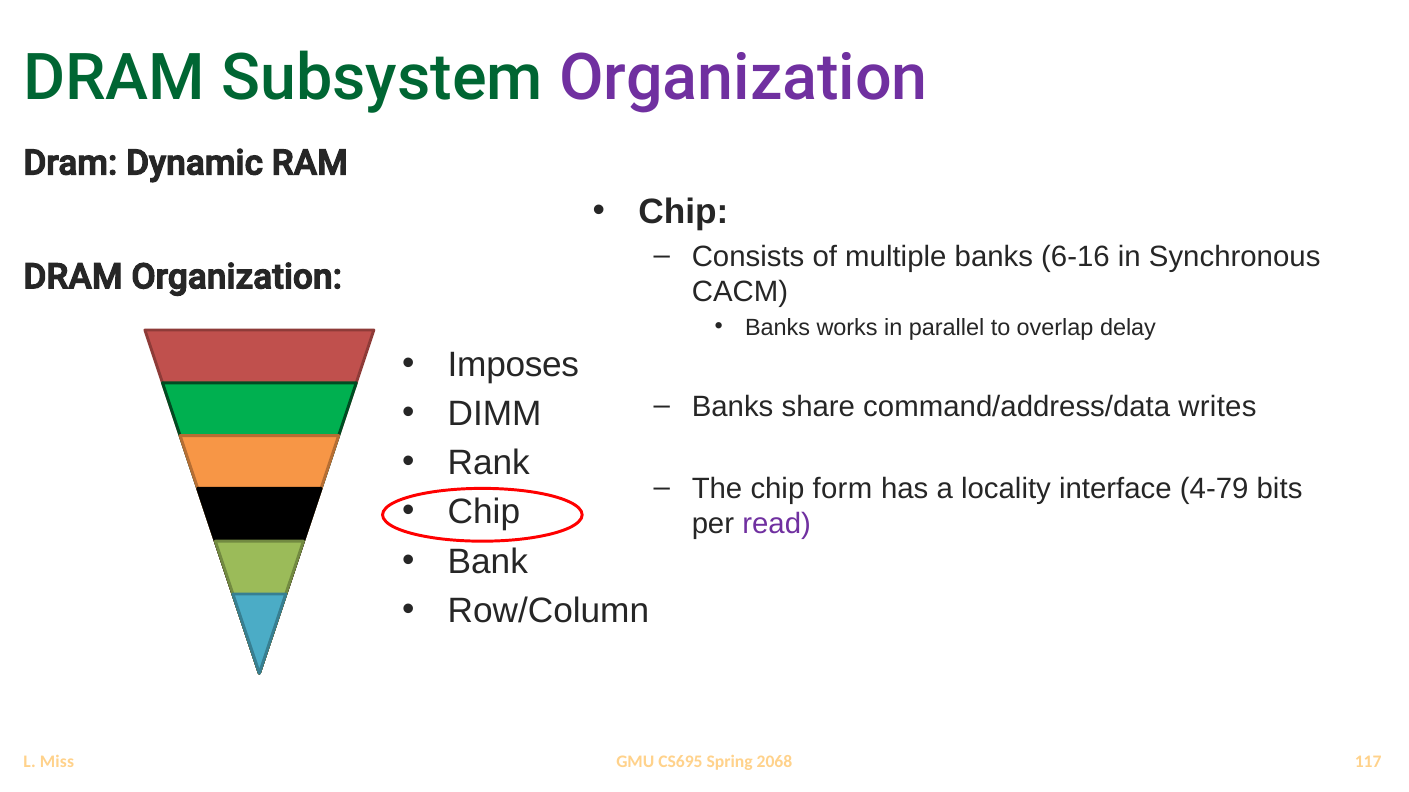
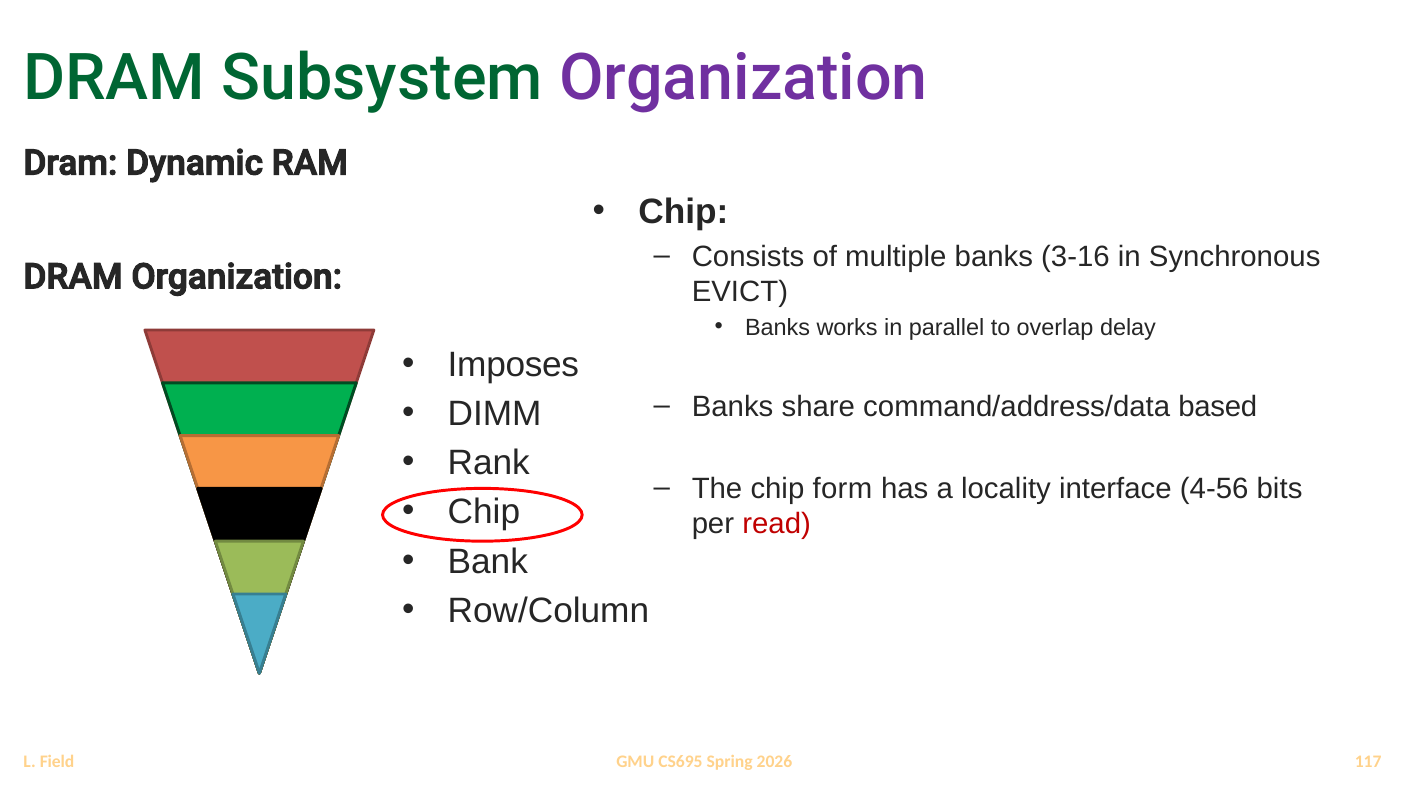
6-16: 6-16 -> 3-16
CACM: CACM -> EVICT
writes: writes -> based
4-79: 4-79 -> 4-56
read colour: purple -> red
2068: 2068 -> 2026
Miss: Miss -> Field
